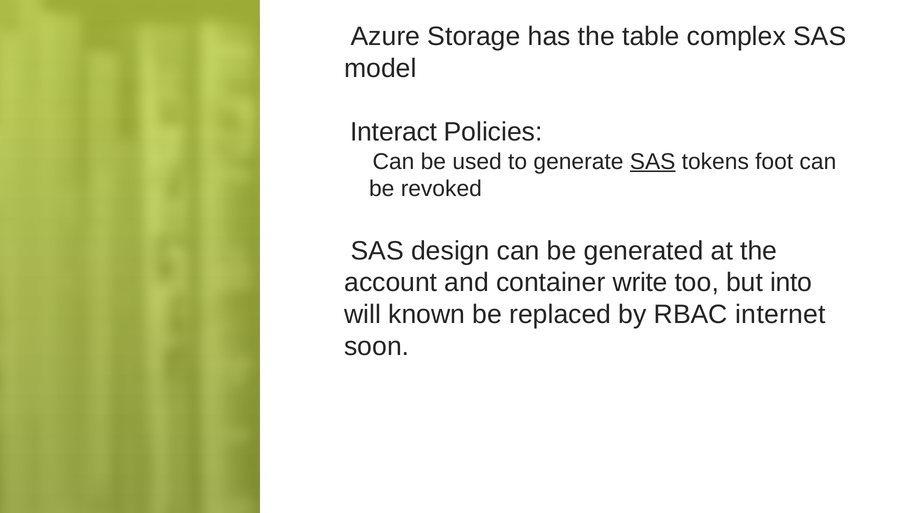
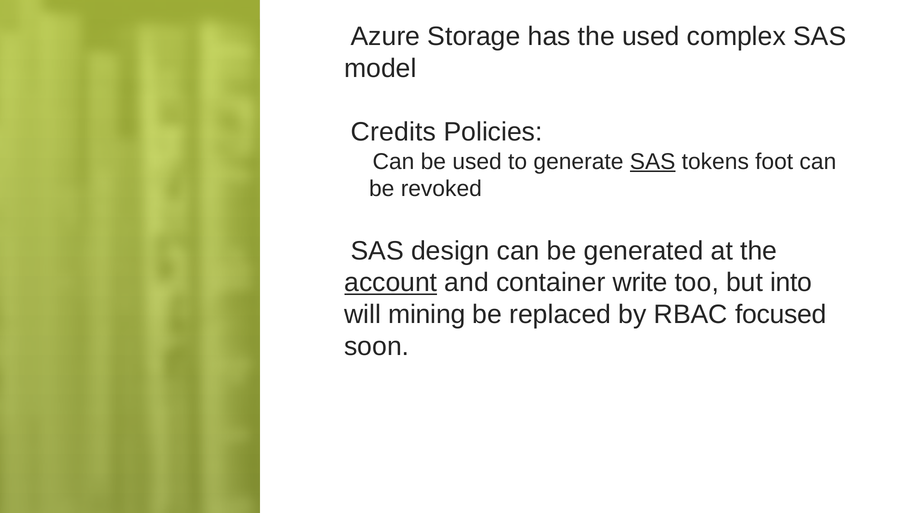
the table: table -> used
Interact: Interact -> Credits
account underline: none -> present
known: known -> mining
internet: internet -> focused
